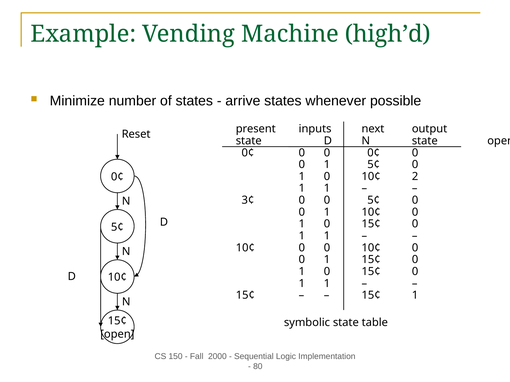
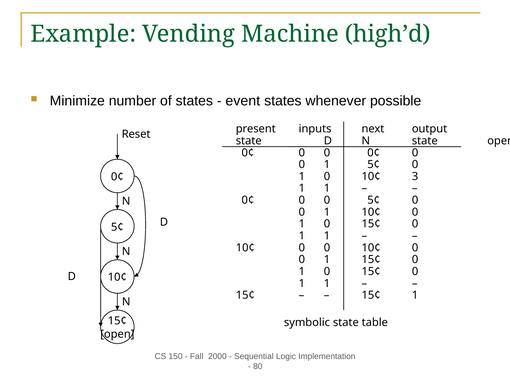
arrive: arrive -> event
2: 2 -> 3
3¢ at (248, 200): 3¢ -> 0¢
